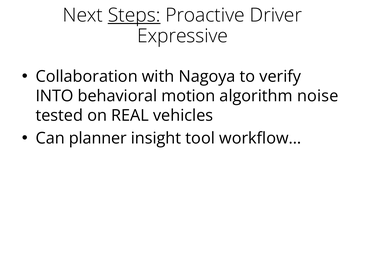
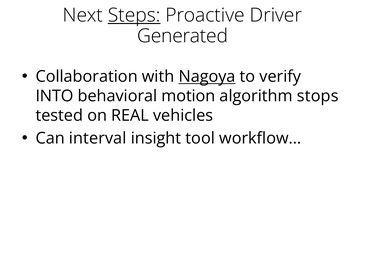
Expressive: Expressive -> Generated
Nagoya underline: none -> present
noise: noise -> stops
planner: planner -> interval
